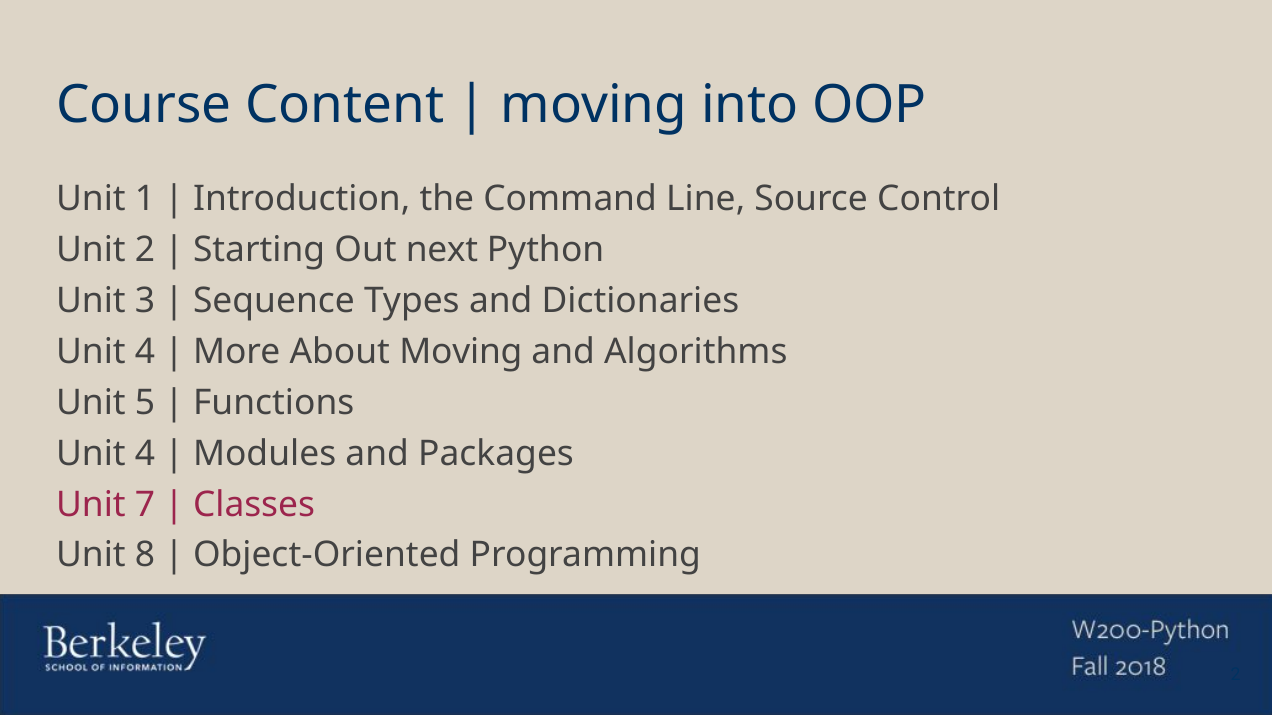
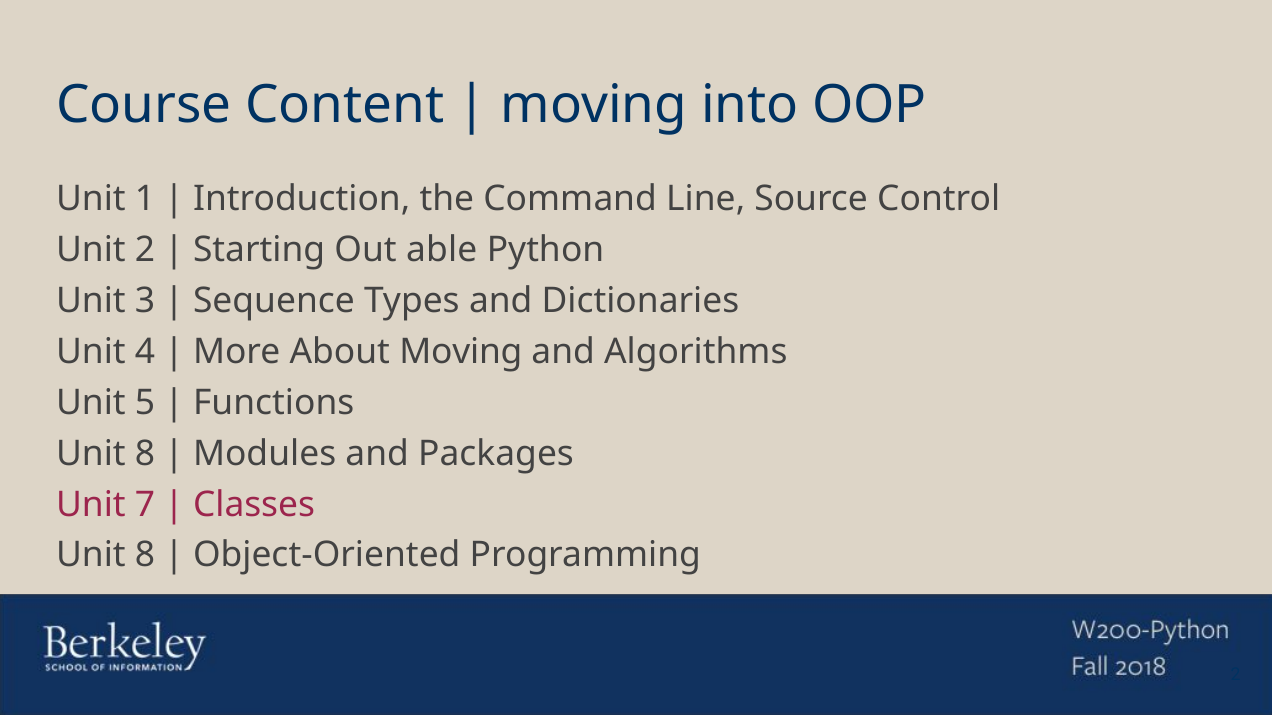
next: next -> able
4 at (145, 454): 4 -> 8
